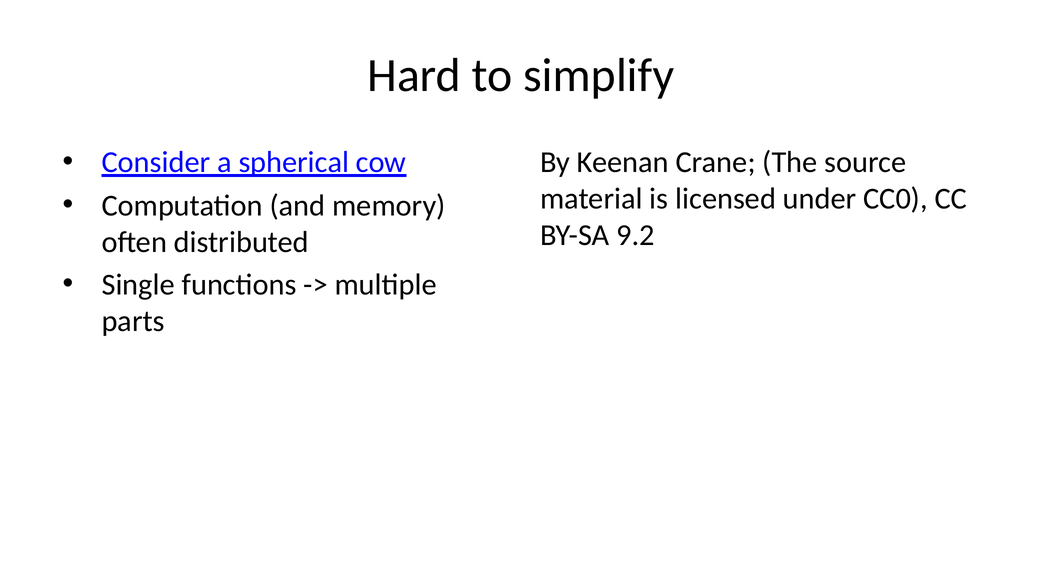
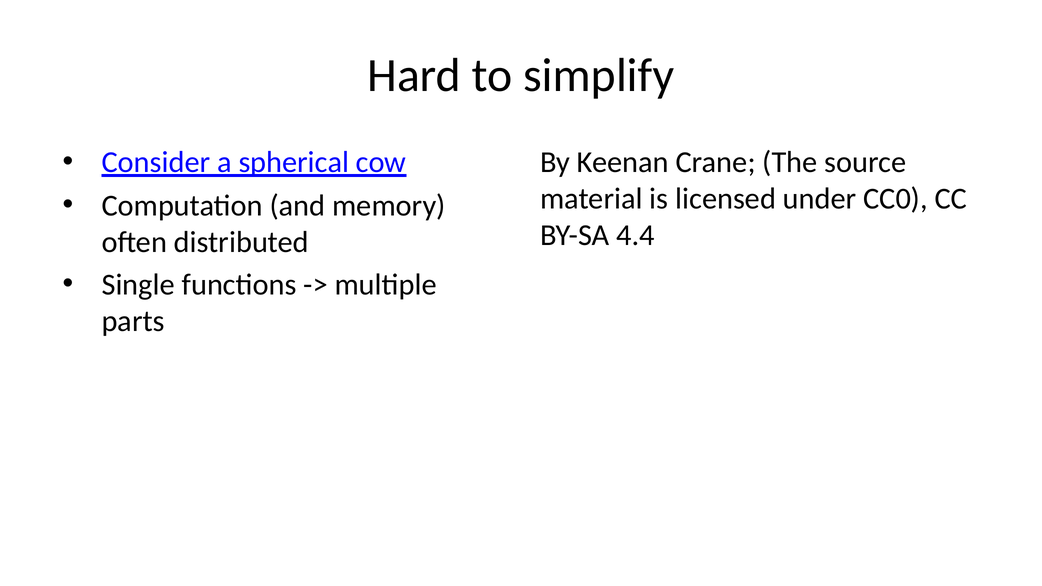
9.2: 9.2 -> 4.4
